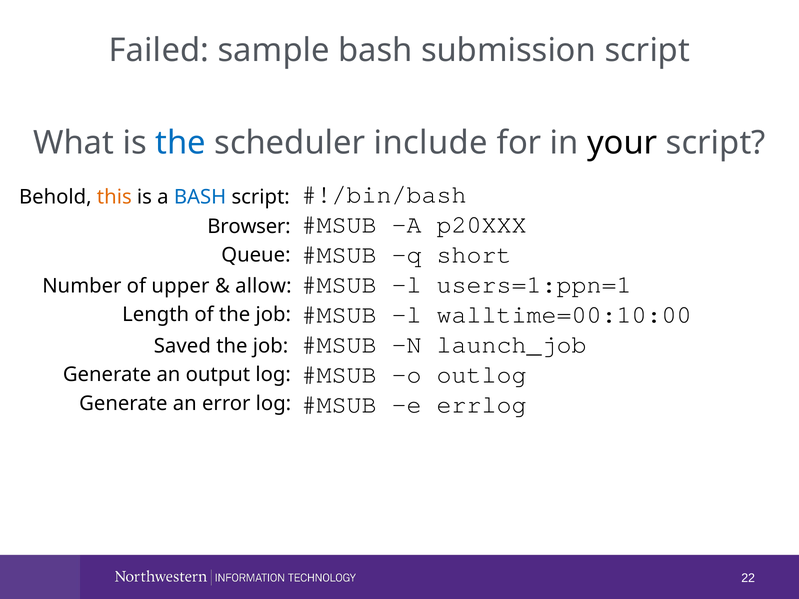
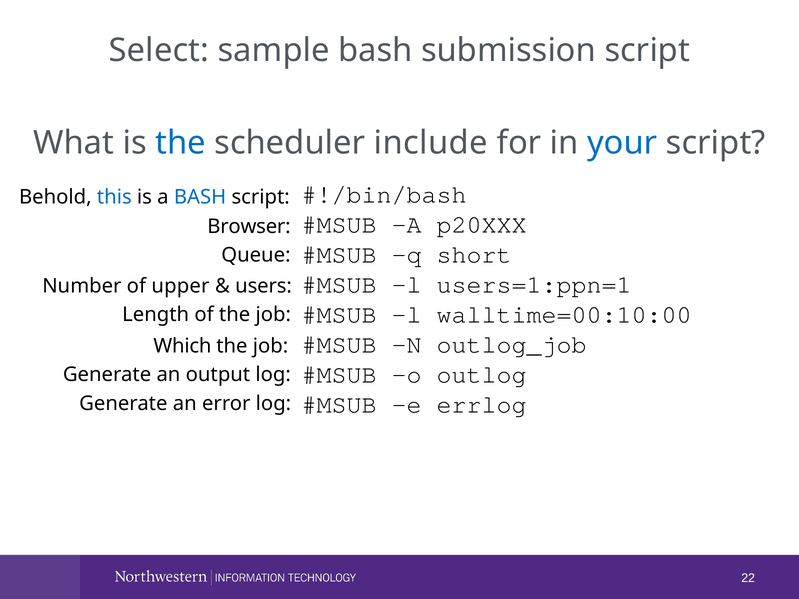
Failed: Failed -> Select
your colour: black -> blue
this colour: orange -> blue
allow: allow -> users
launch_job: launch_job -> outlog_job
Saved: Saved -> Which
